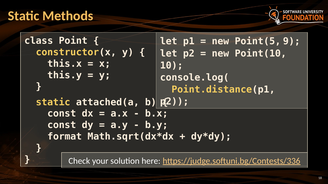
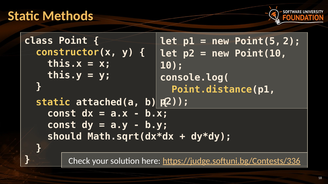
9: 9 -> 2
format: format -> should
